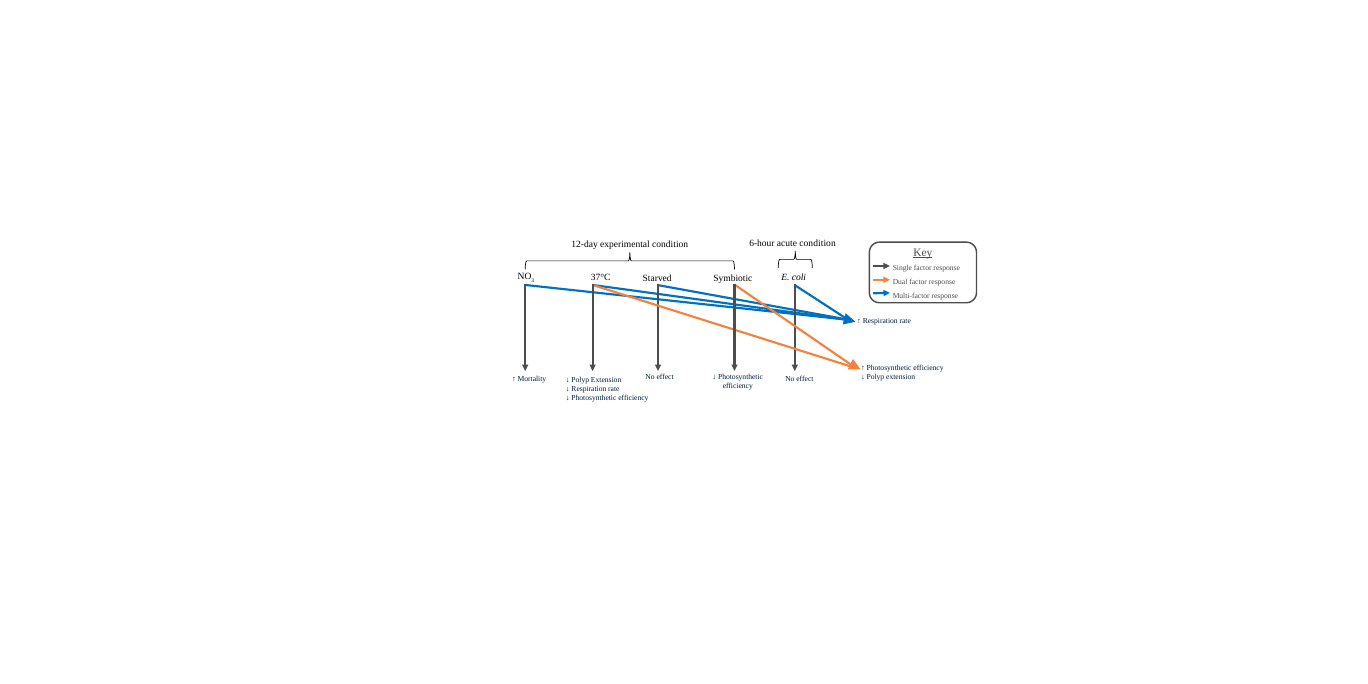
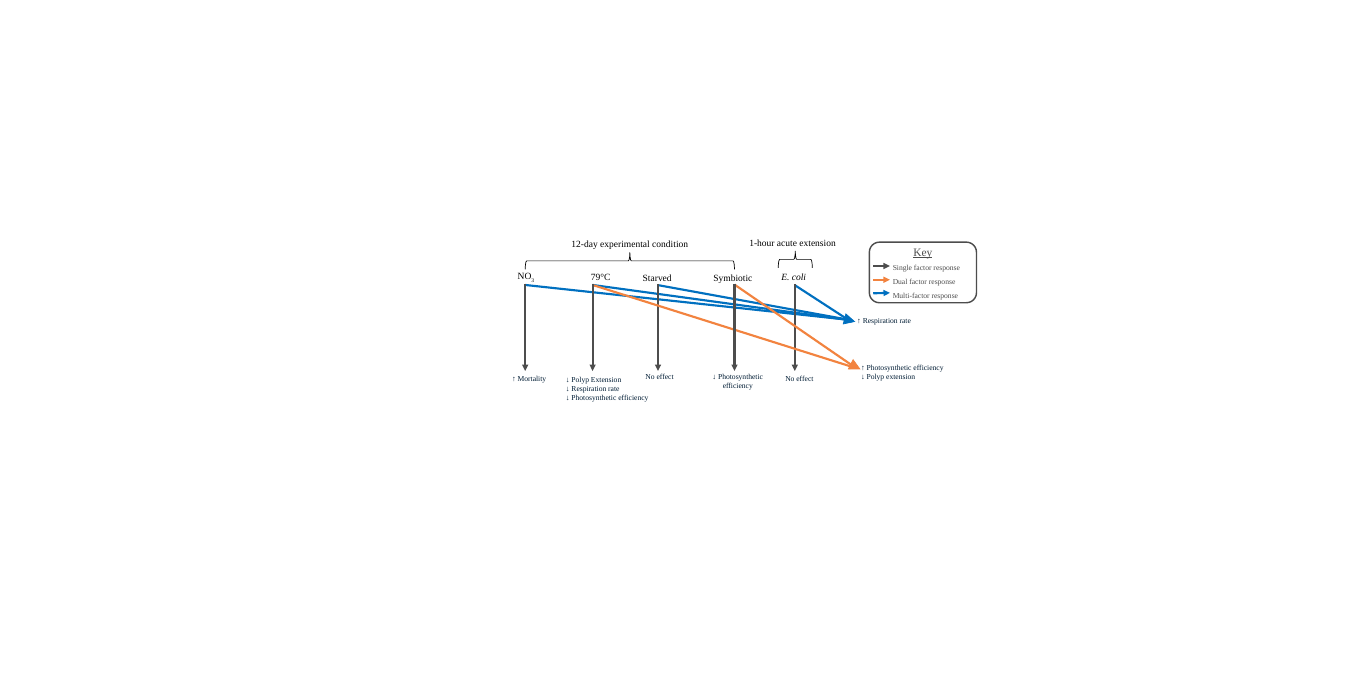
6-hour: 6-hour -> 1-hour
acute condition: condition -> extension
37°C: 37°C -> 79°C
